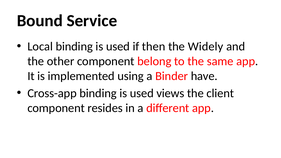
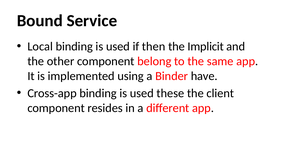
Widely: Widely -> Implicit
views: views -> these
